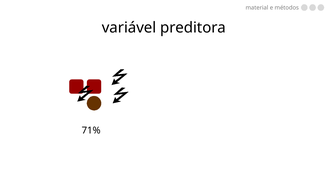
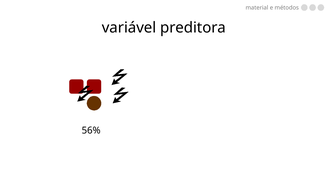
71%: 71% -> 56%
